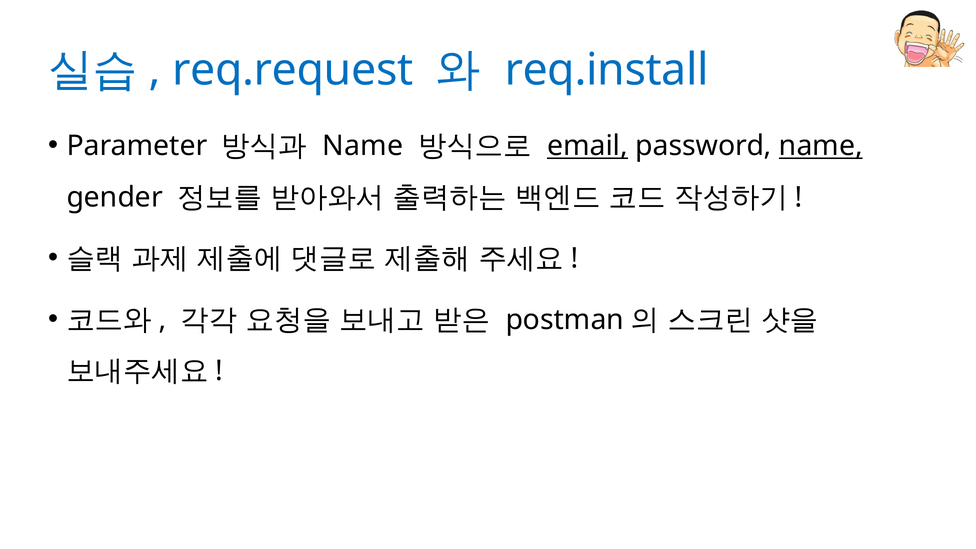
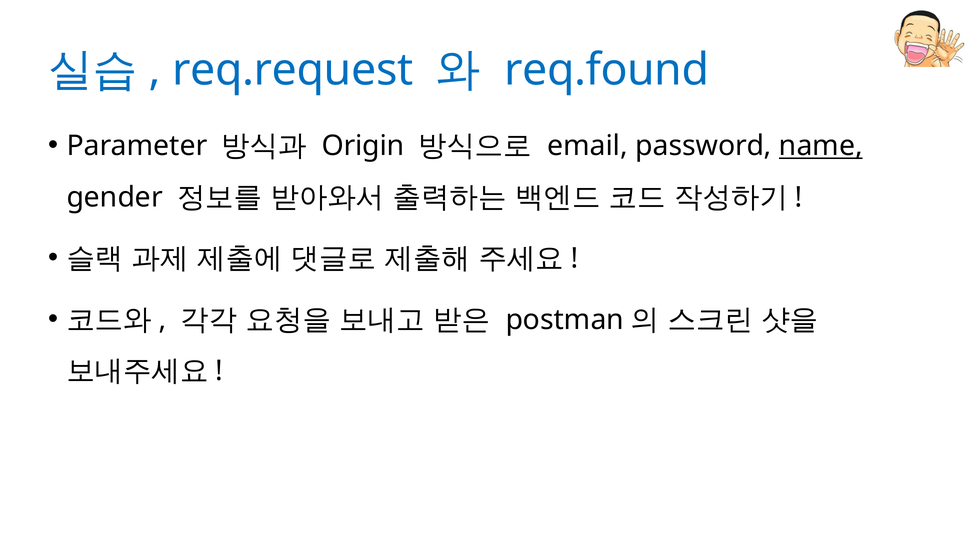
req.install: req.install -> req.found
Name at (363, 146): Name -> Origin
email underline: present -> none
